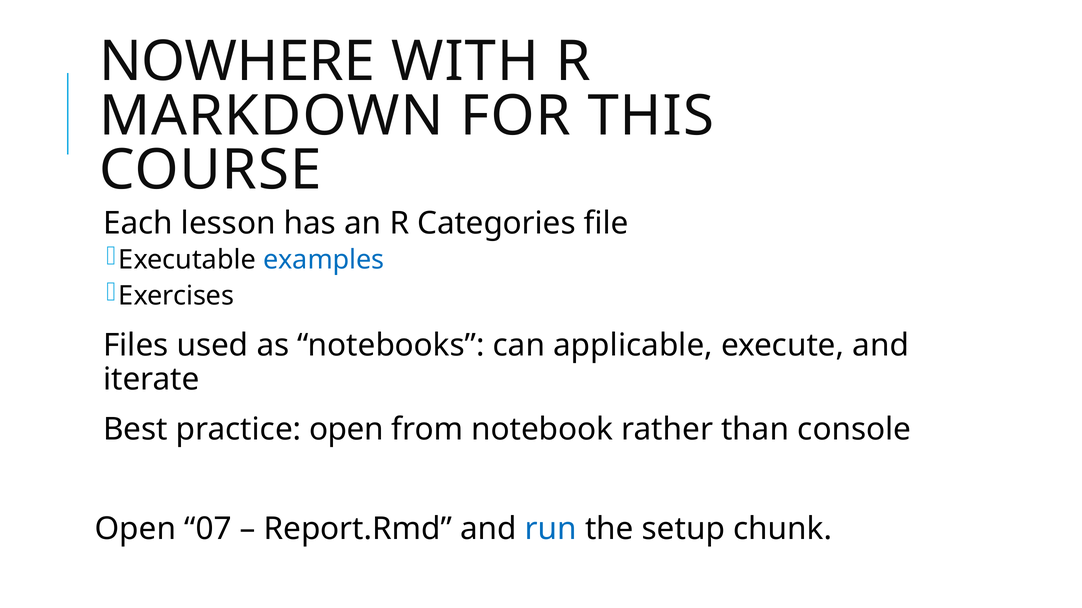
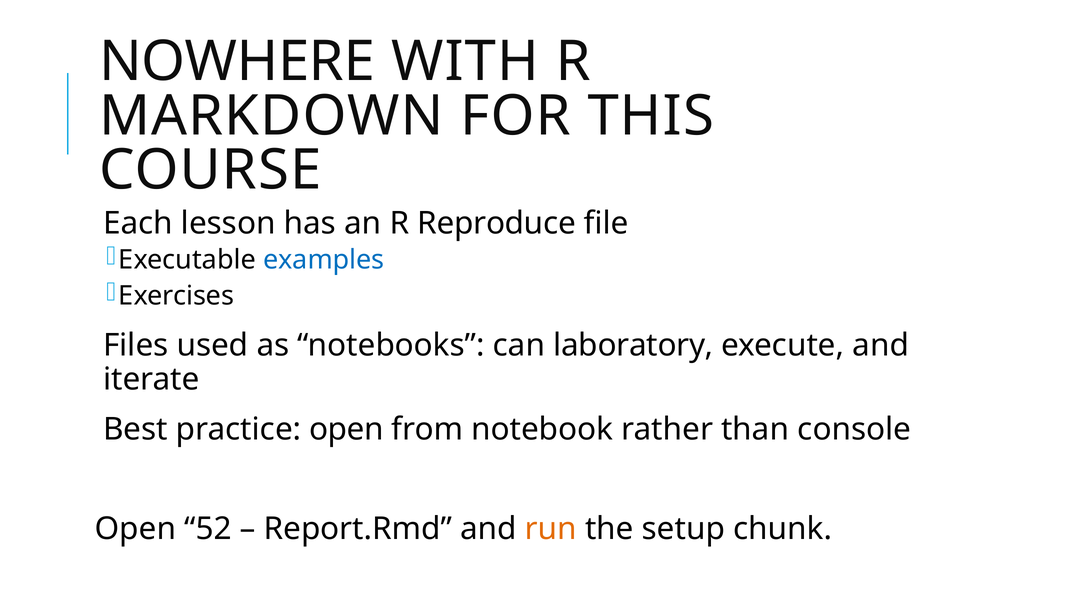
Categories: Categories -> Reproduce
applicable: applicable -> laboratory
07: 07 -> 52
run colour: blue -> orange
